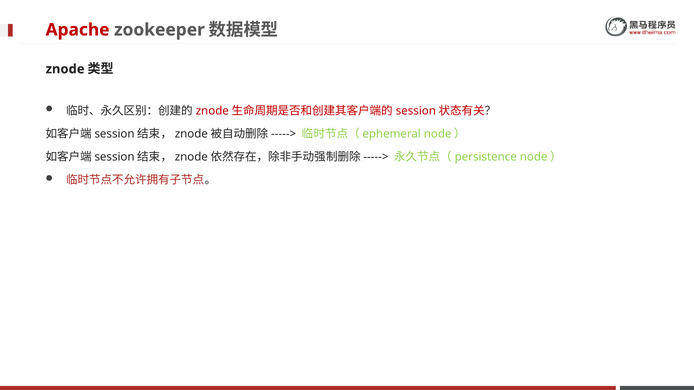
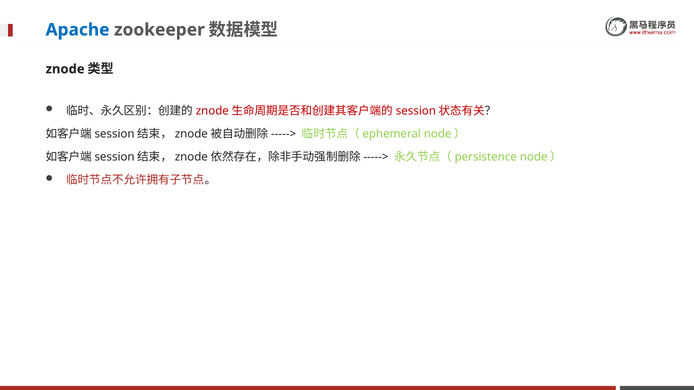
Apache colour: red -> blue
